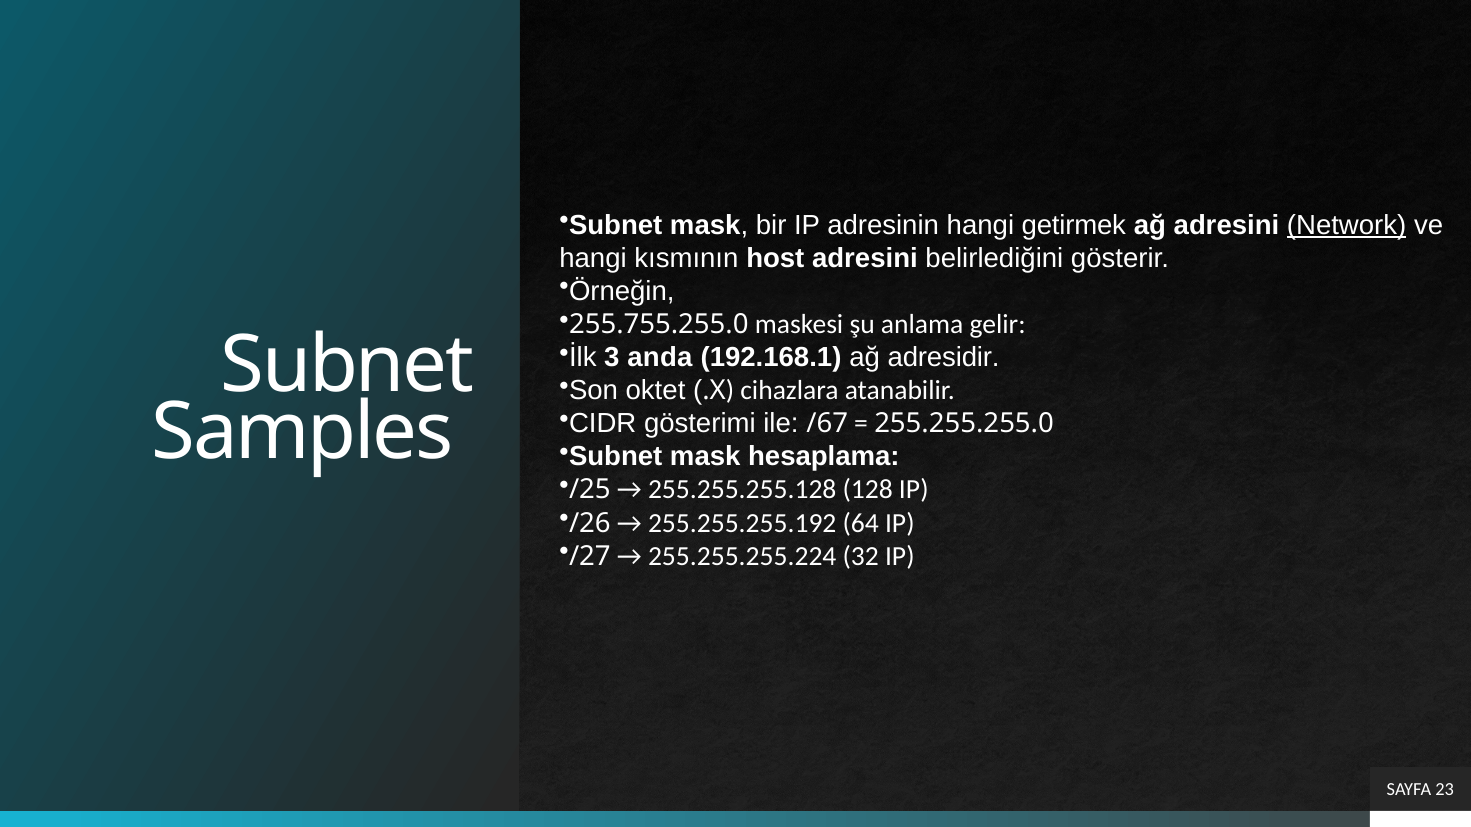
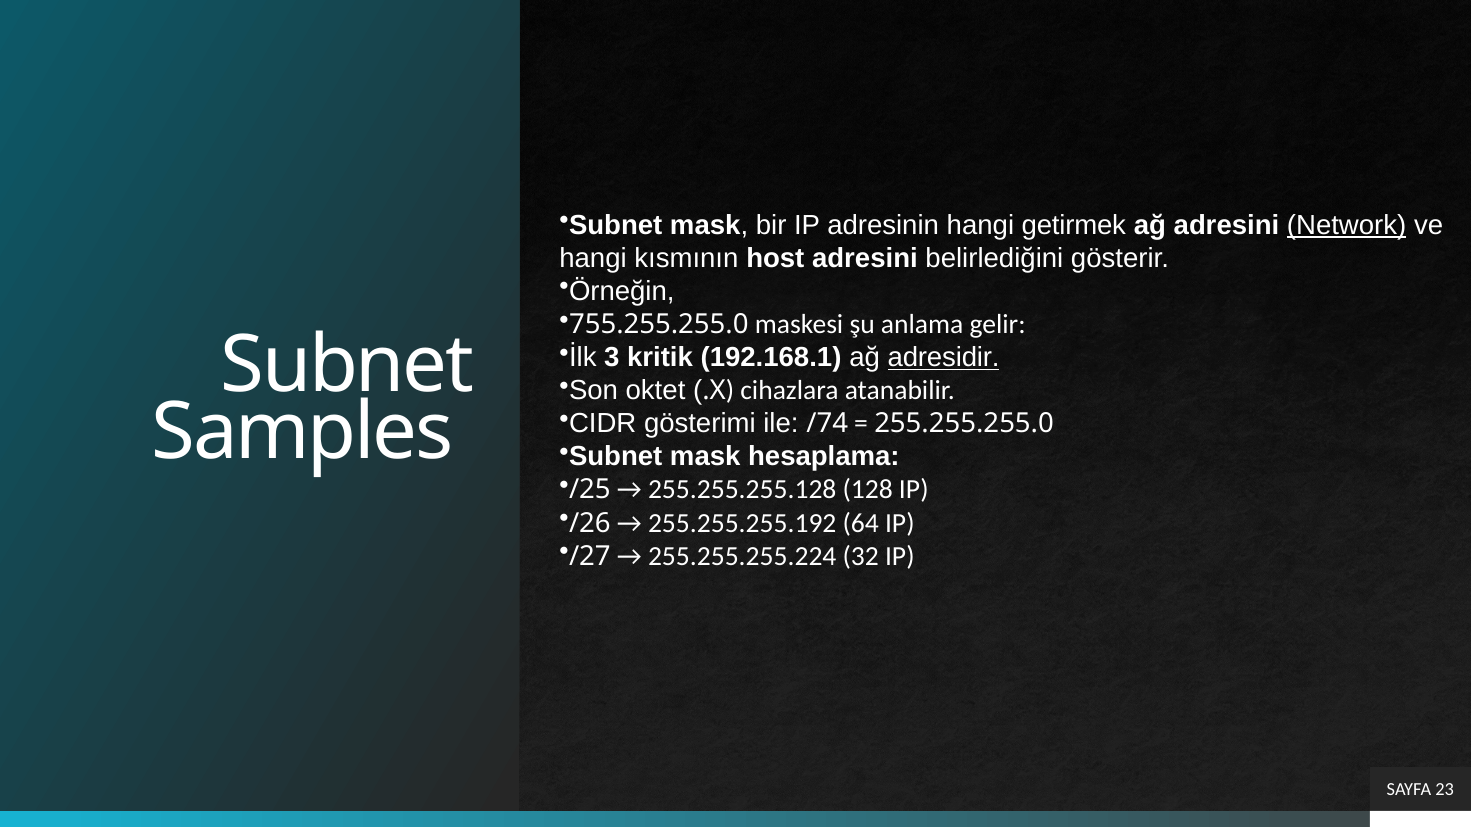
255.755.255.0: 255.755.255.0 -> 755.255.255.0
anda: anda -> kritik
adresidir underline: none -> present
/67: /67 -> /74
